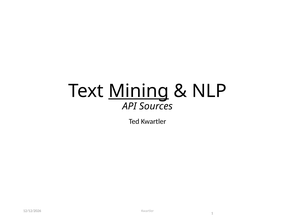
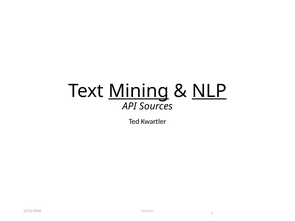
NLP underline: none -> present
